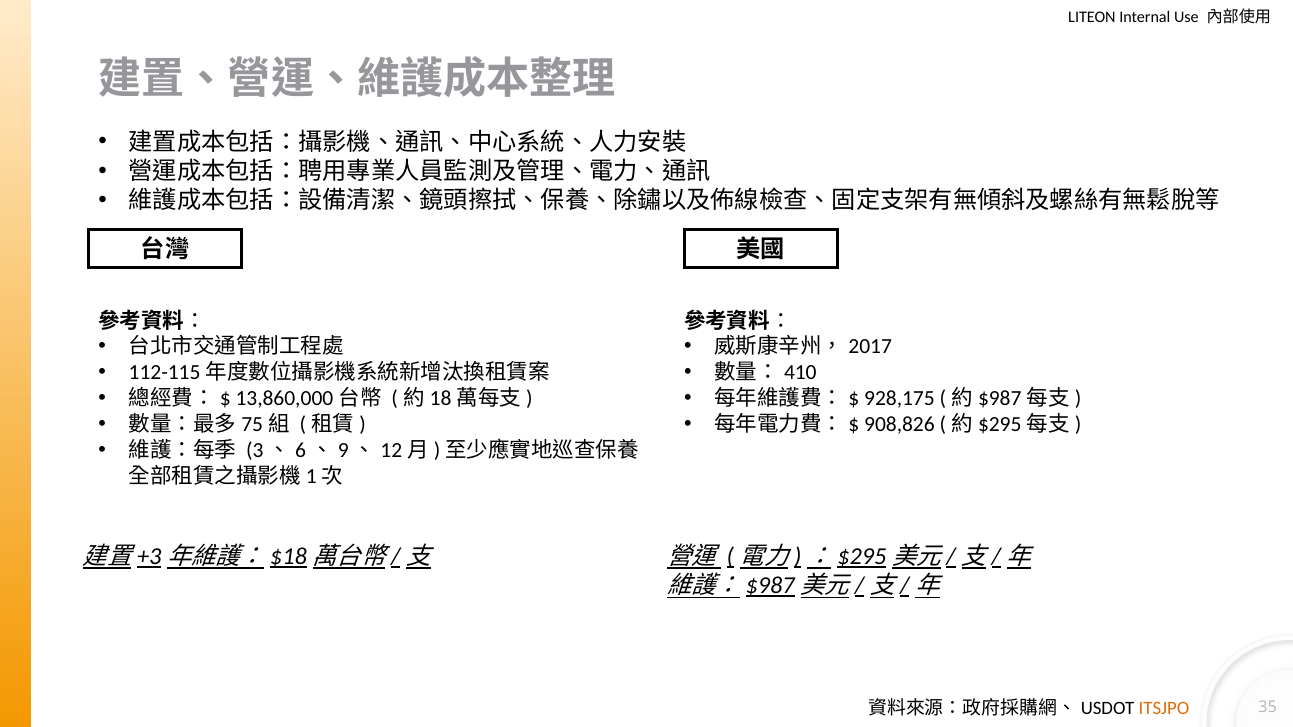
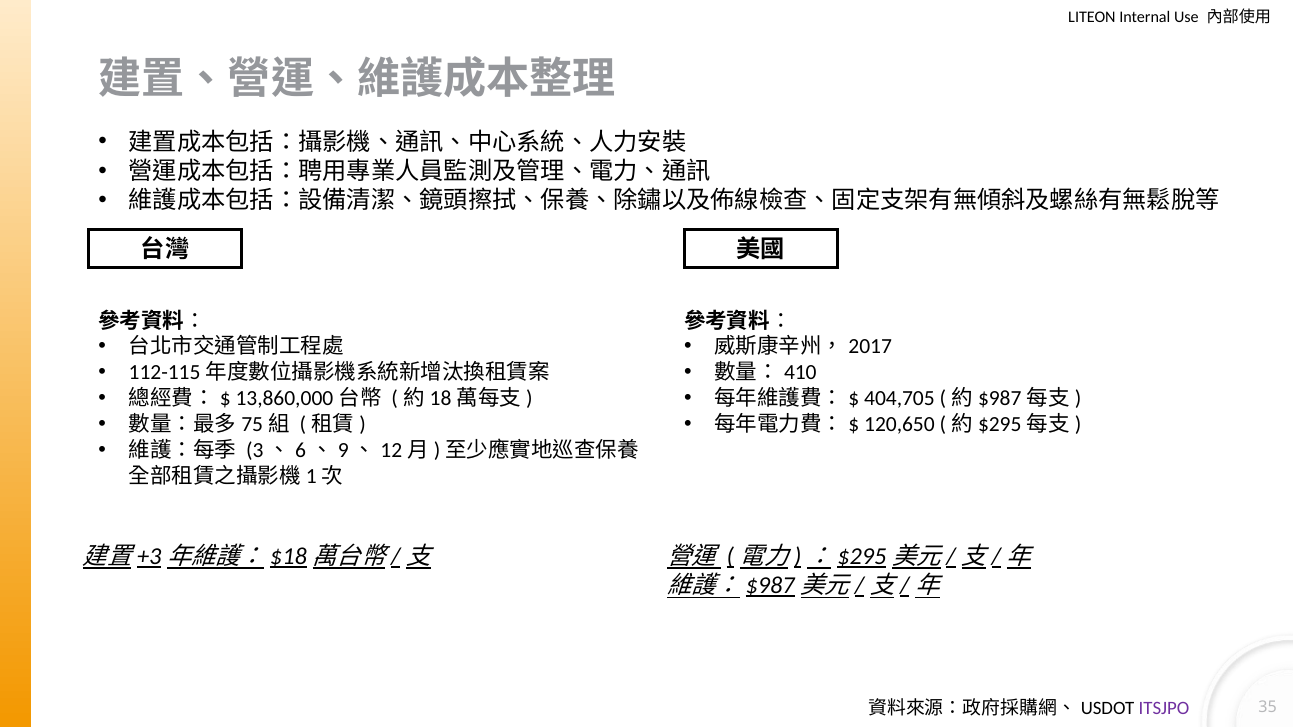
928,175: 928,175 -> 404,705
908,826: 908,826 -> 120,650
ITSJPO colour: orange -> purple
